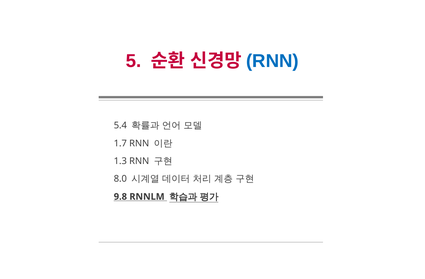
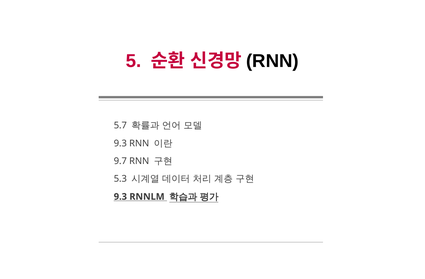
RNN at (272, 61) colour: blue -> black
5.4: 5.4 -> 5.7
1.7 at (120, 143): 1.7 -> 9.3
1.3: 1.3 -> 9.7
8.0: 8.0 -> 5.3
9.8 at (120, 197): 9.8 -> 9.3
